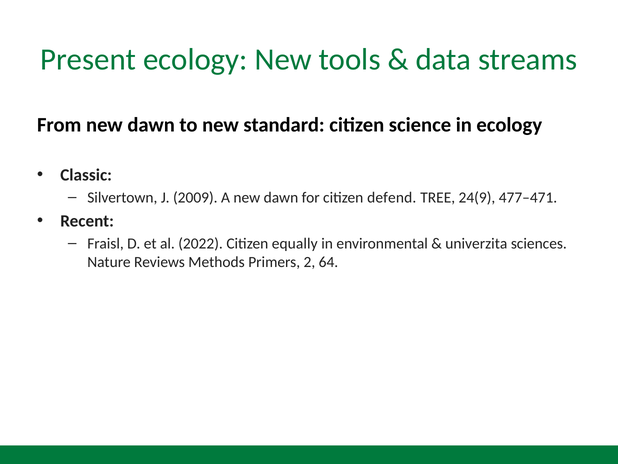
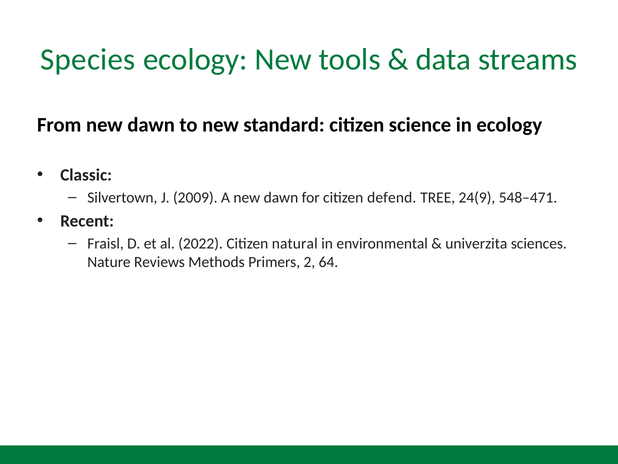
Present: Present -> Species
477–471: 477–471 -> 548–471
equally: equally -> natural
